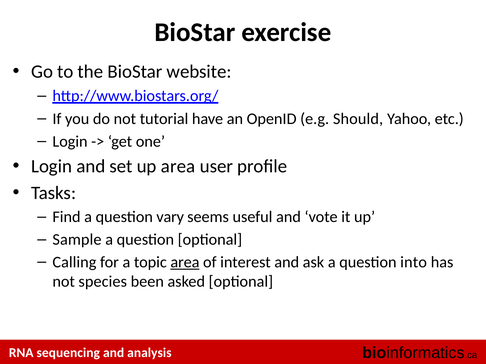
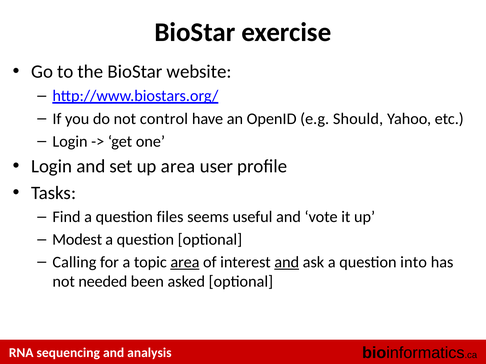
tutorial: tutorial -> control
vary: vary -> files
Sample: Sample -> Modest
and at (287, 263) underline: none -> present
species: species -> needed
